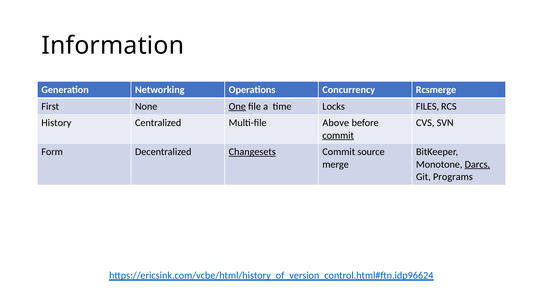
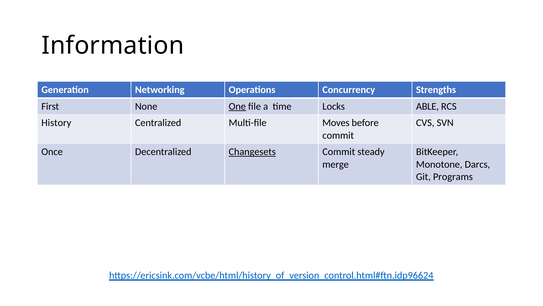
Rcsmerge: Rcsmerge -> Strengths
FILES: FILES -> ABLE
Above: Above -> Moves
commit at (338, 135) underline: present -> none
Form: Form -> Once
source: source -> steady
Darcs underline: present -> none
